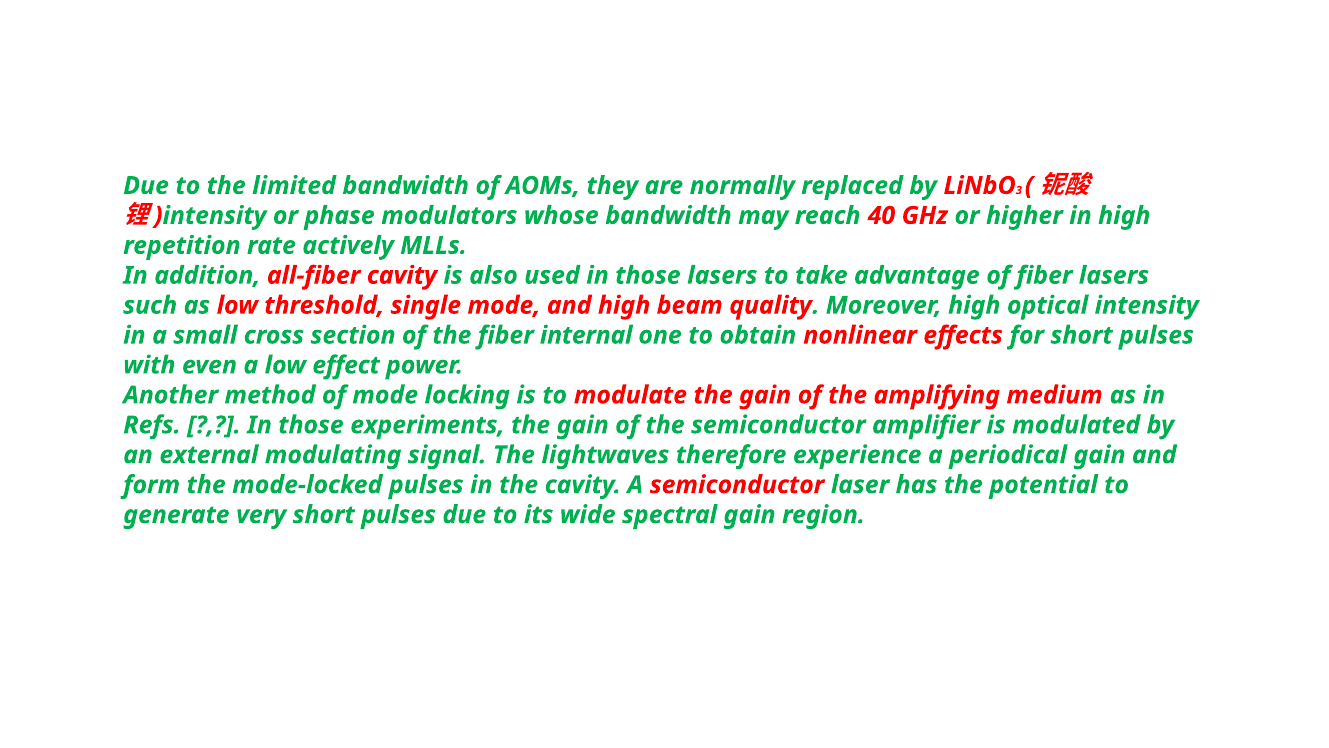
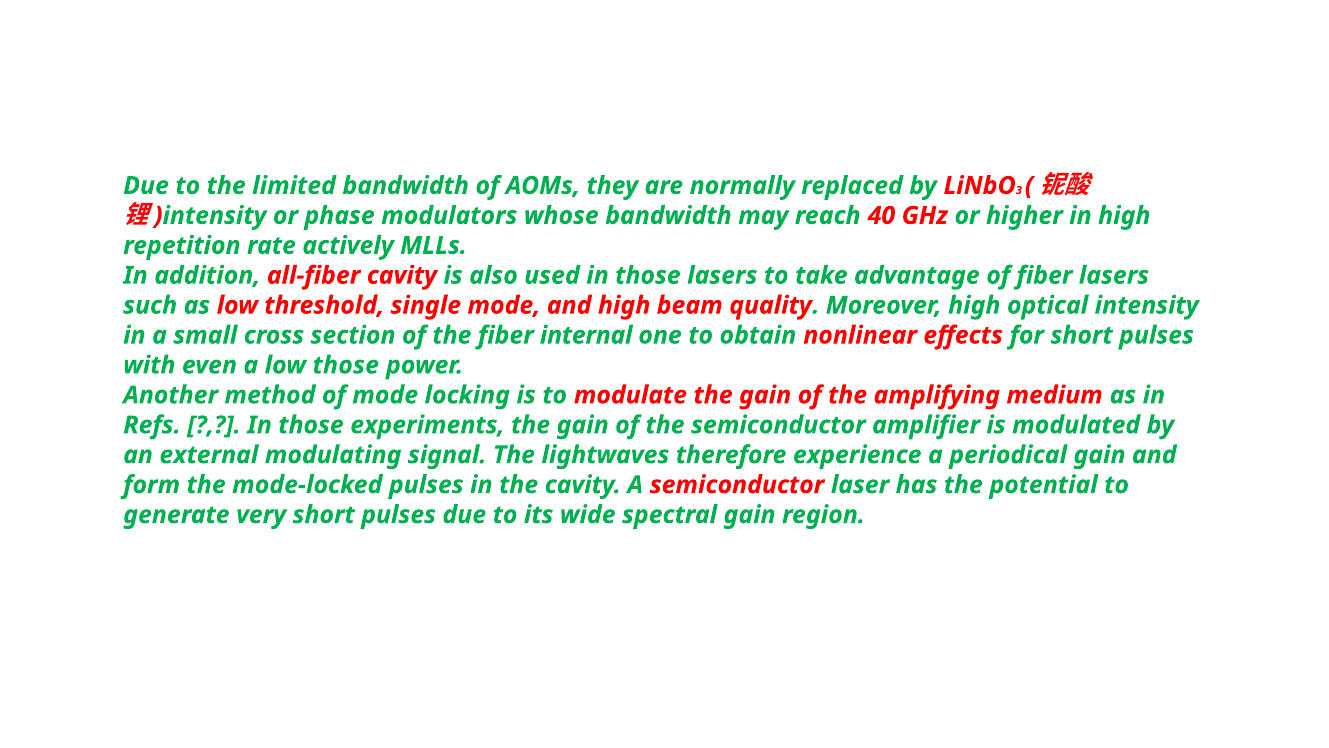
low effect: effect -> those
